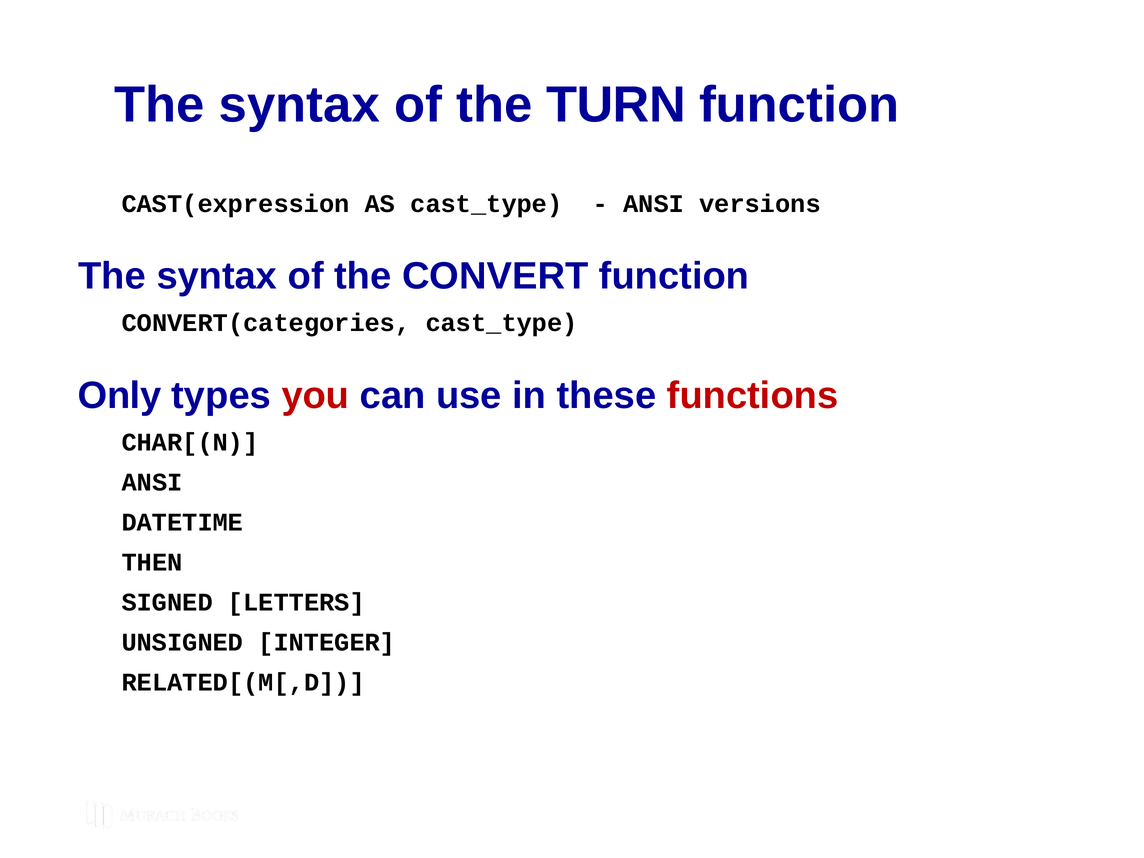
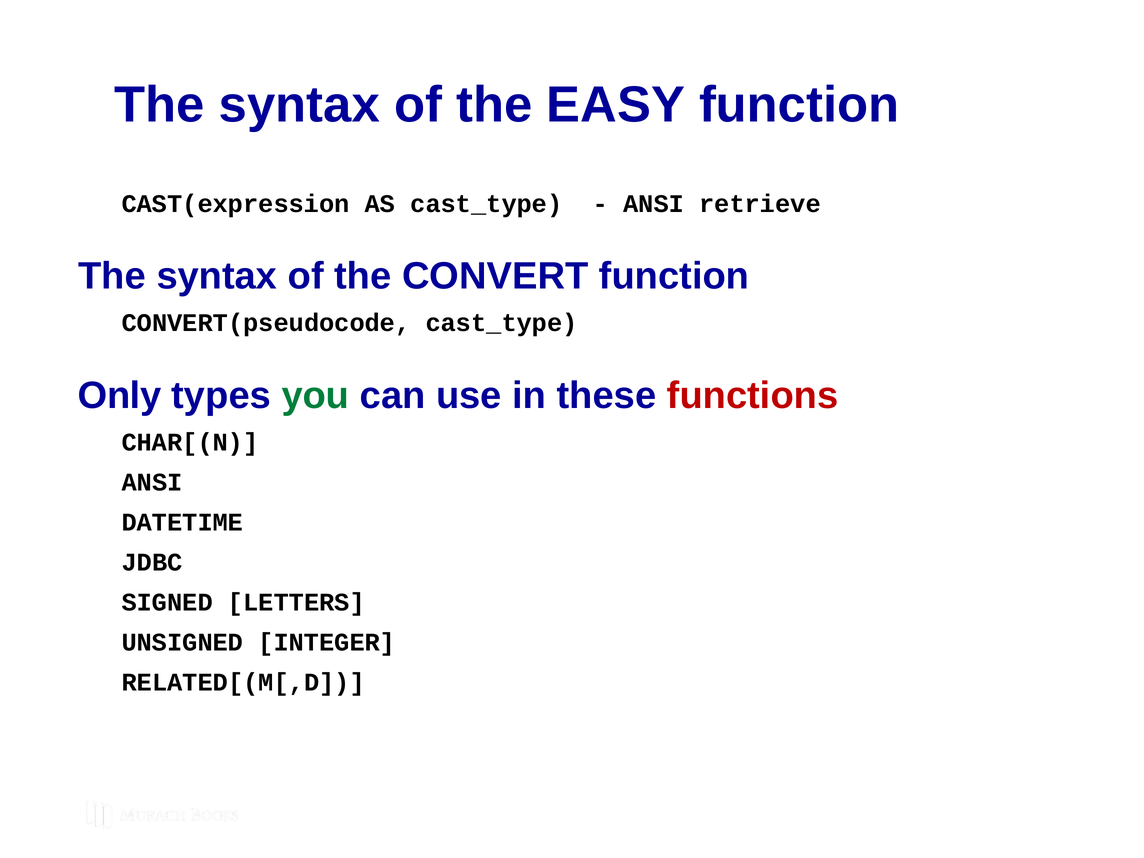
TURN: TURN -> EASY
versions: versions -> retrieve
CONVERT(categories: CONVERT(categories -> CONVERT(pseudocode
you colour: red -> green
THEN: THEN -> JDBC
